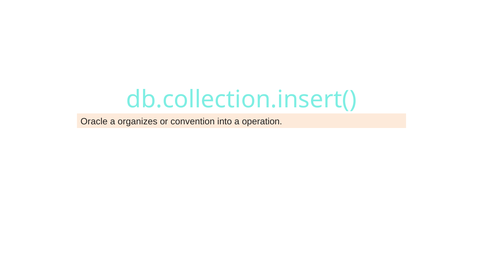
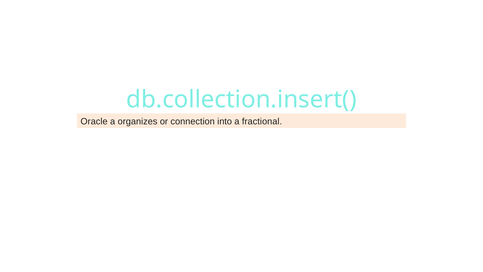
convention: convention -> connection
operation: operation -> fractional
